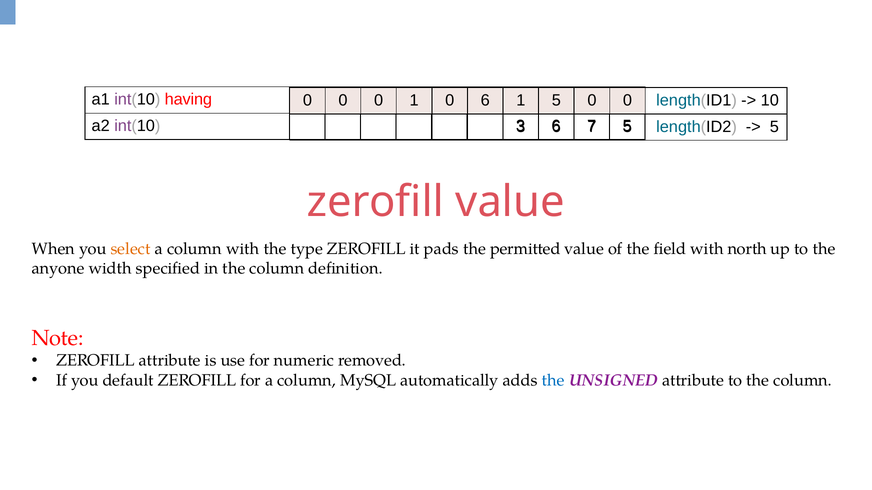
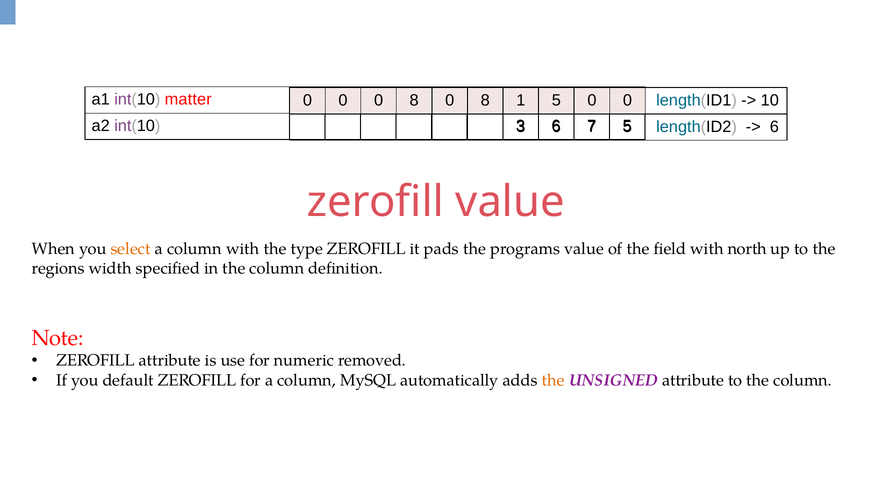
having: having -> matter
0 0 1: 1 -> 8
6 at (485, 100): 6 -> 8
5 at (774, 127): 5 -> 6
permitted: permitted -> programs
anyone: anyone -> regions
the at (553, 381) colour: blue -> orange
